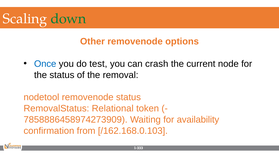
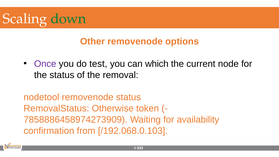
Once colour: blue -> purple
crash: crash -> which
Relational: Relational -> Otherwise
/162.168.0.103: /162.168.0.103 -> /192.068.0.103
